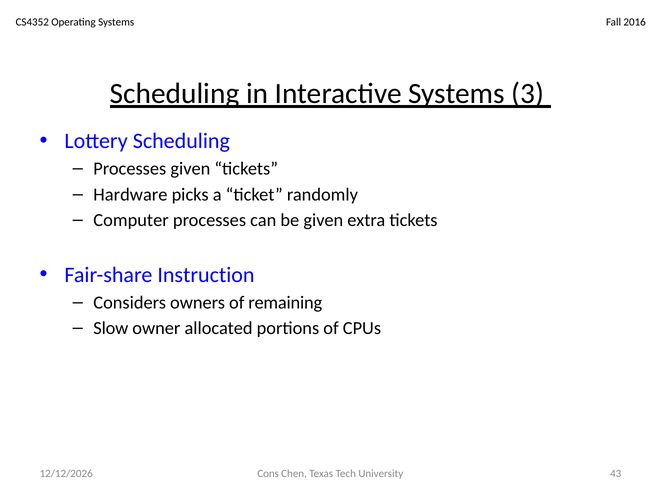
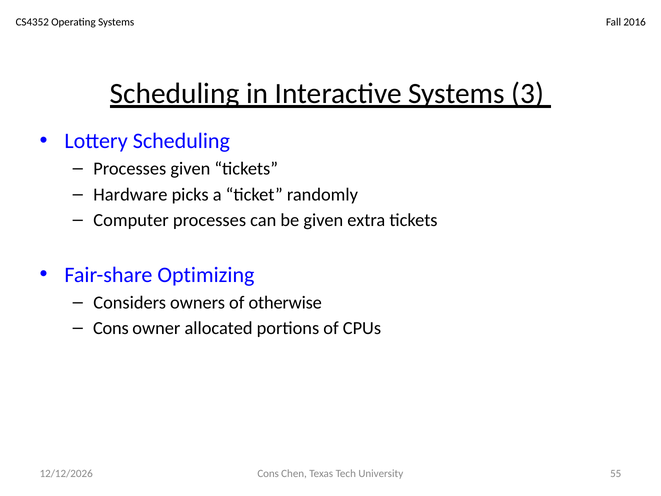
Instruction: Instruction -> Optimizing
remaining: remaining -> otherwise
Slow at (111, 328): Slow -> Cons
43: 43 -> 55
